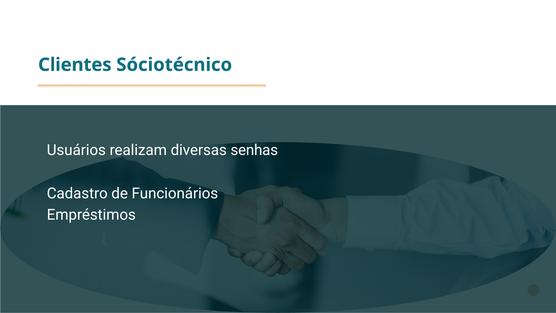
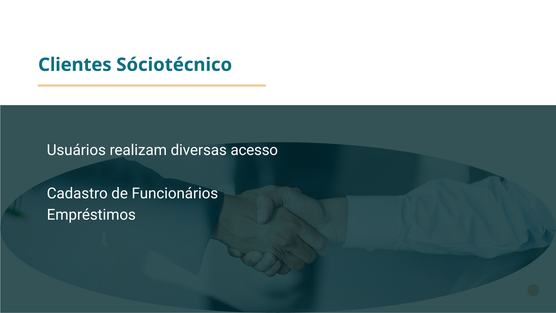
senhas: senhas -> acesso
